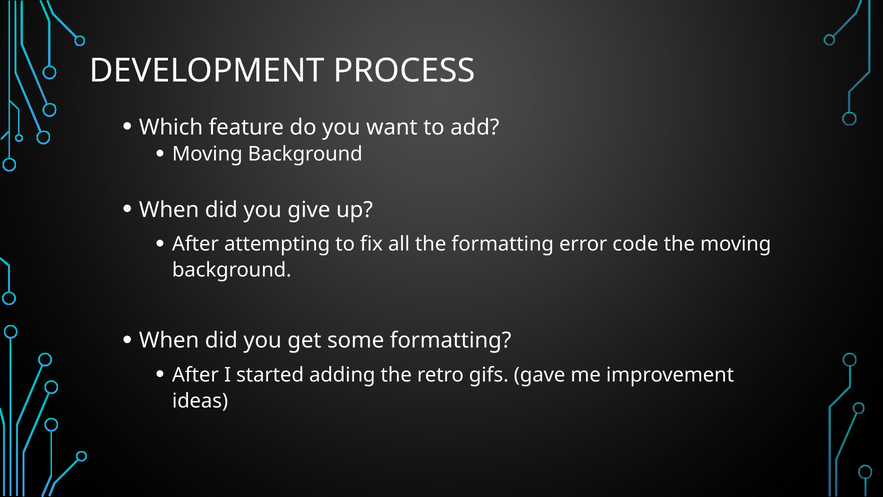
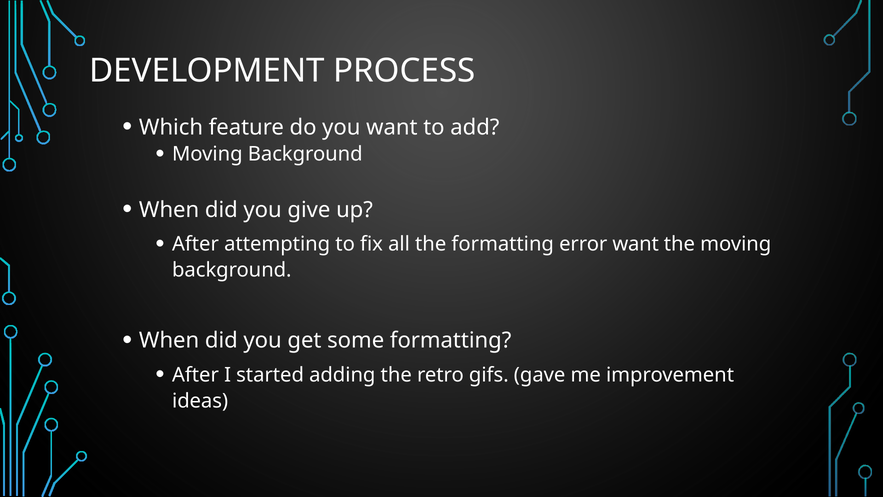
error code: code -> want
